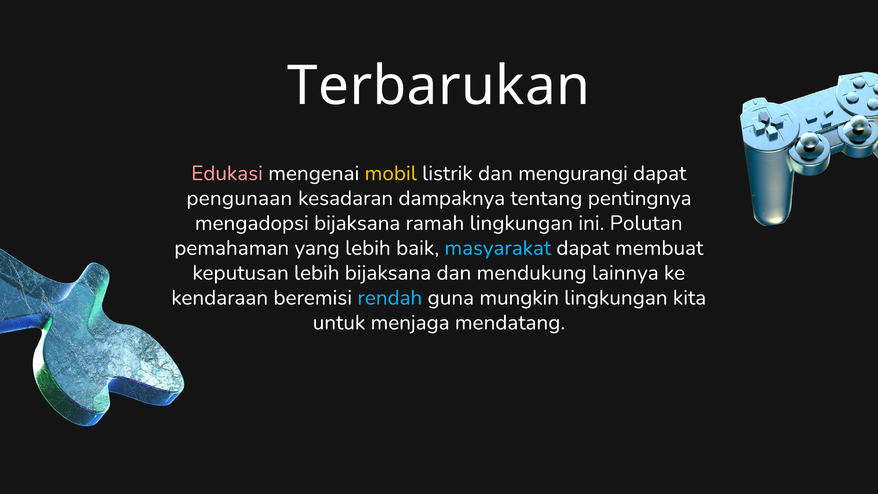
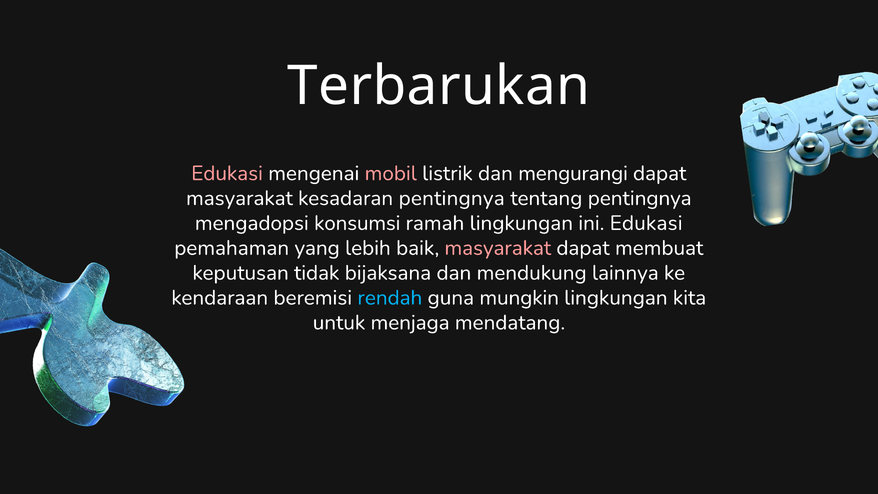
mobil colour: yellow -> pink
pengunaan at (239, 198): pengunaan -> masyarakat
kesadaran dampaknya: dampaknya -> pentingnya
mengadopsi bijaksana: bijaksana -> konsumsi
ini Polutan: Polutan -> Edukasi
masyarakat at (498, 248) colour: light blue -> pink
keputusan lebih: lebih -> tidak
